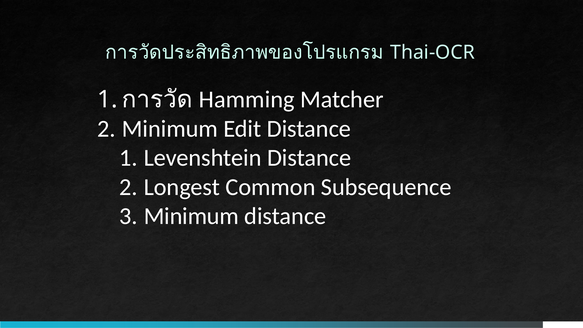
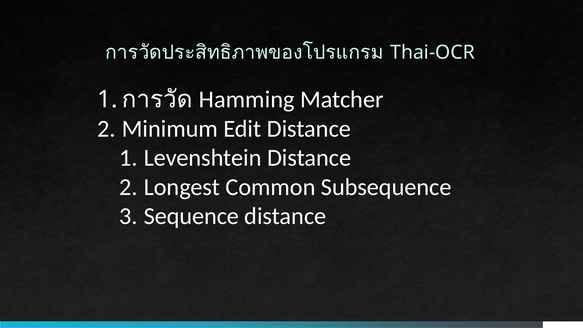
Minimum at (191, 216): Minimum -> Sequence
